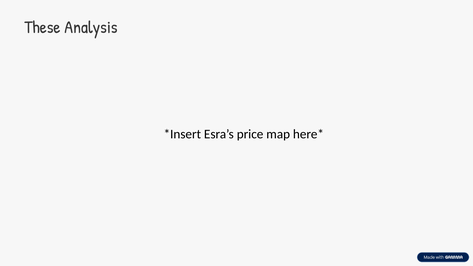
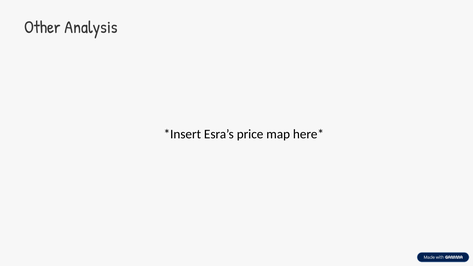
These: These -> Other
